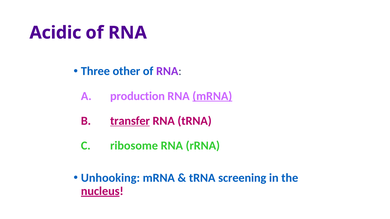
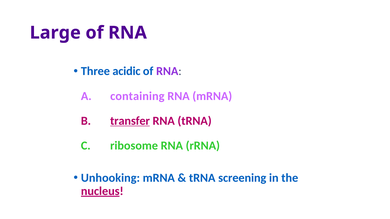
Acidic: Acidic -> Large
other: other -> acidic
production: production -> containing
mRNA at (212, 96) underline: present -> none
